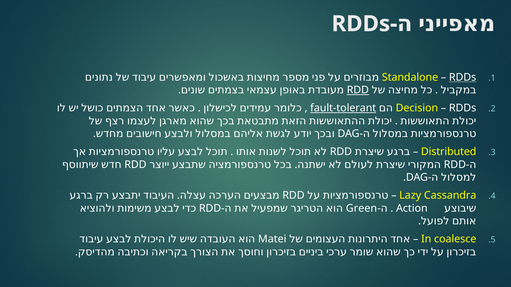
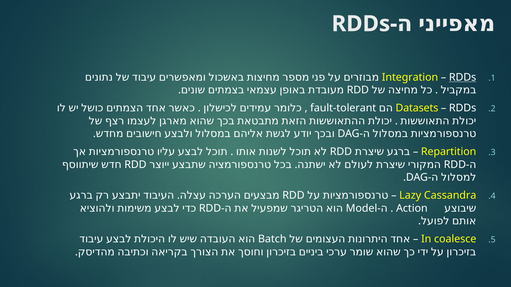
Standalone: Standalone -> Integration
RDD at (358, 90) underline: present -> none
fault-tolerant underline: present -> none
Decision: Decision -> Datasets
Distributed: Distributed -> Repartition
Green: Green -> Model
Matei: Matei -> Batch
